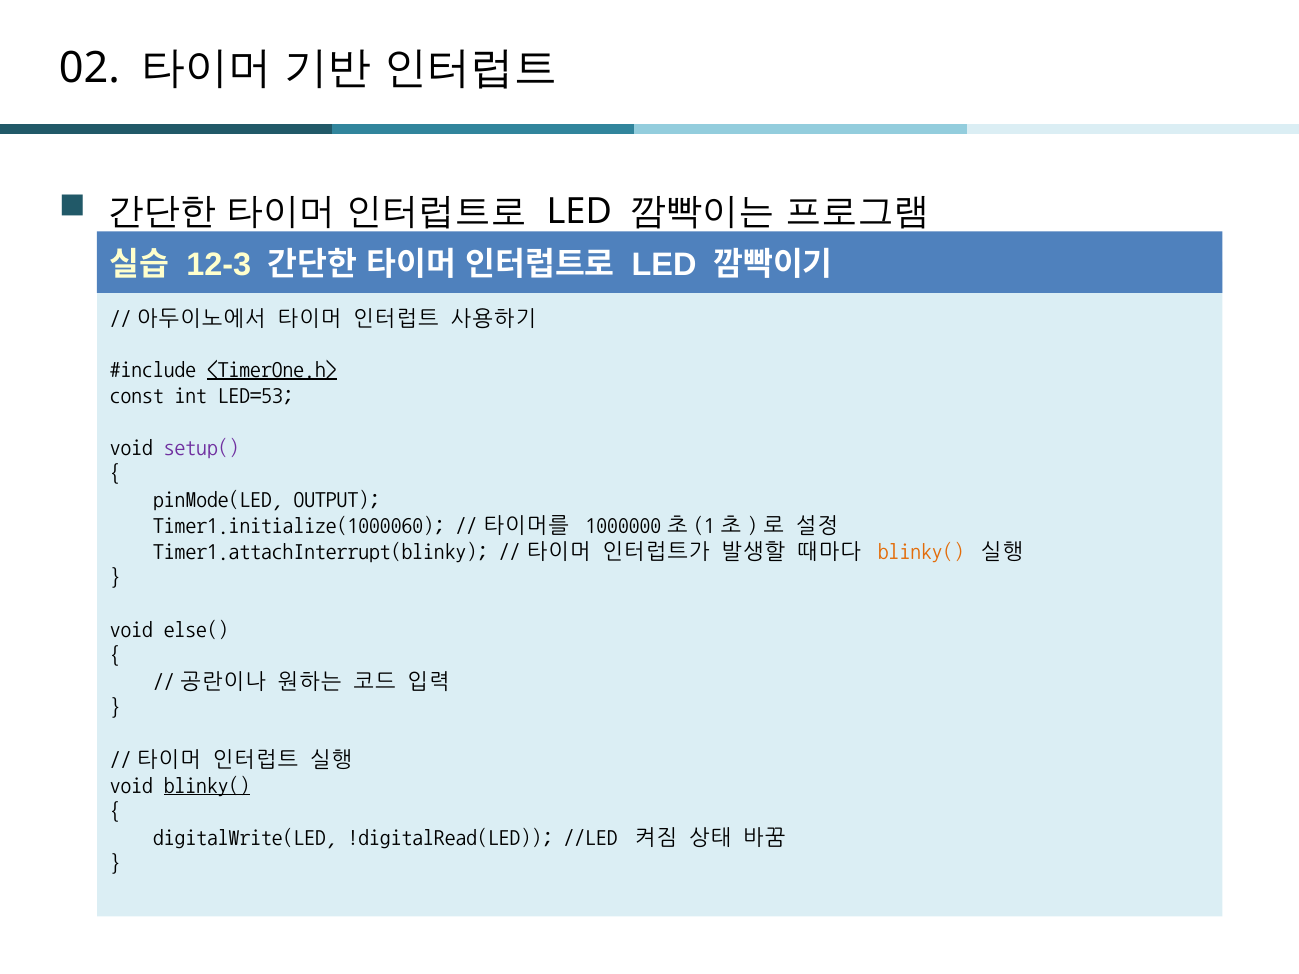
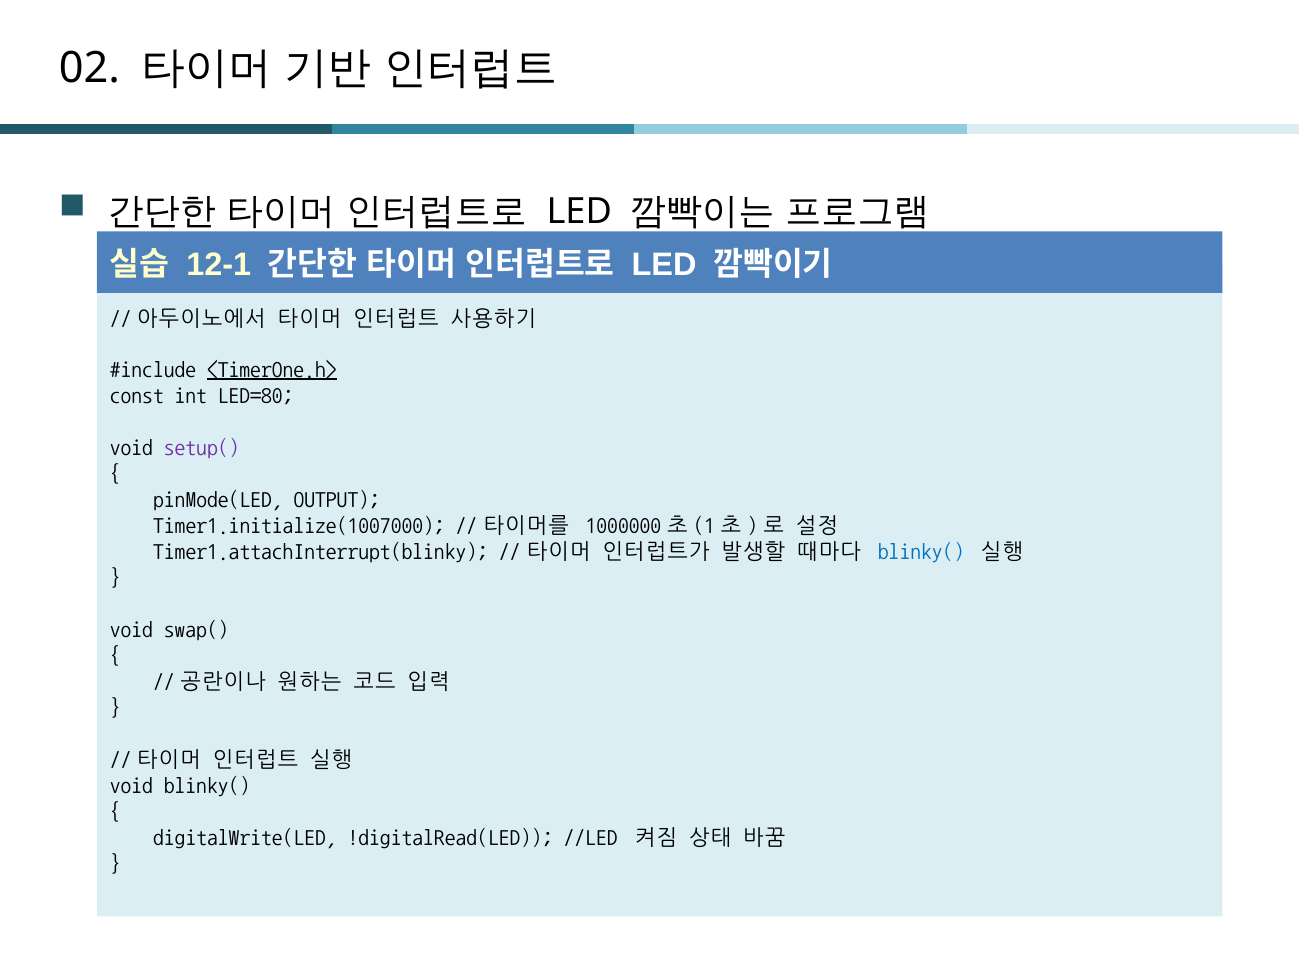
12-3: 12-3 -> 12-1
LED=53: LED=53 -> LED=80
Timer1.initialize(1000060: Timer1.initialize(1000060 -> Timer1.initialize(1007000
blinky( at (921, 552) colour: orange -> blue
else(: else( -> swap(
blinky( at (207, 786) underline: present -> none
